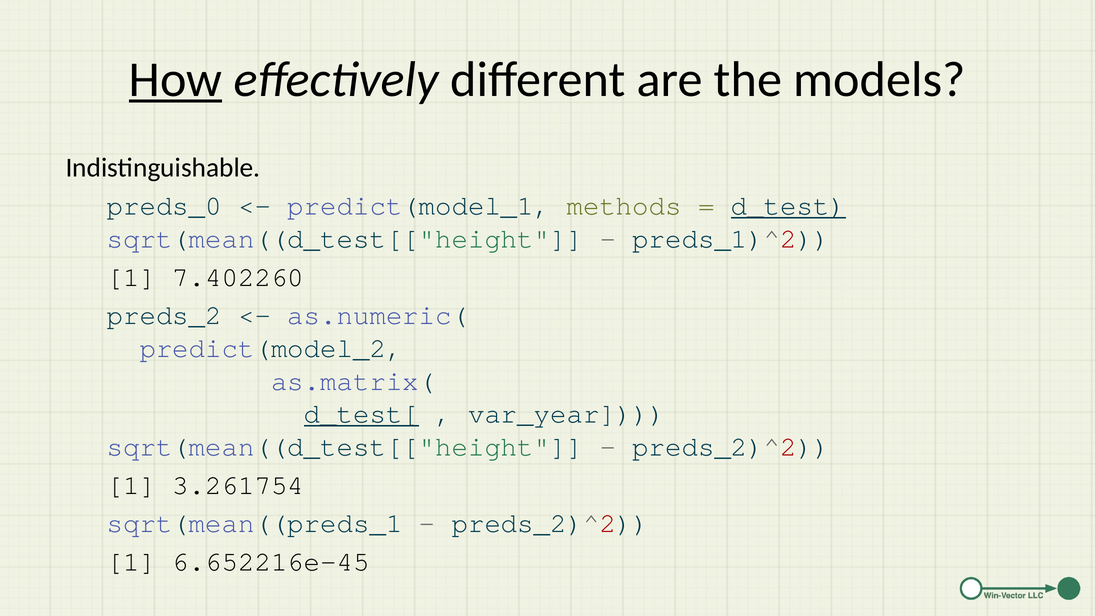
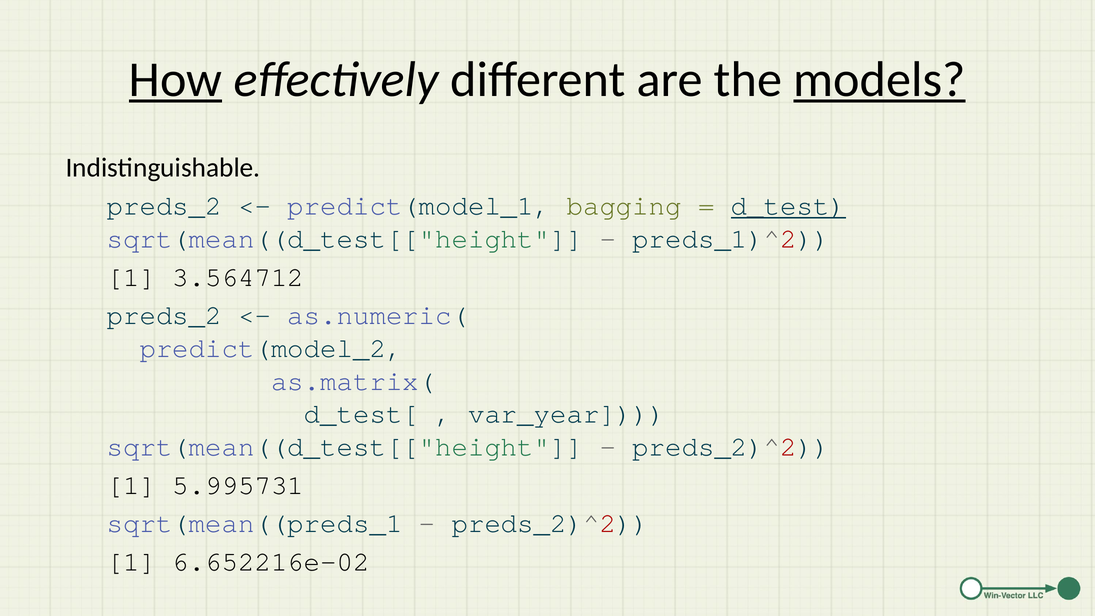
models underline: none -> present
preds_0 at (164, 206): preds_0 -> preds_2
methods: methods -> bagging
7.402260: 7.402260 -> 3.564712
d_test[ underline: present -> none
3.261754: 3.261754 -> 5.995731
6.652216e-45: 6.652216e-45 -> 6.652216e-02
